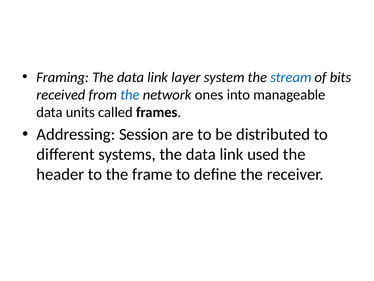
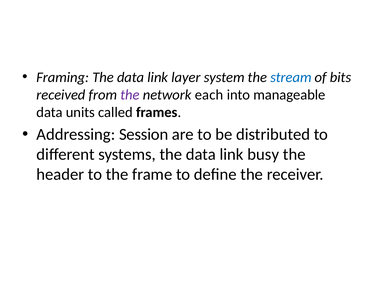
the at (130, 95) colour: blue -> purple
ones: ones -> each
used: used -> busy
